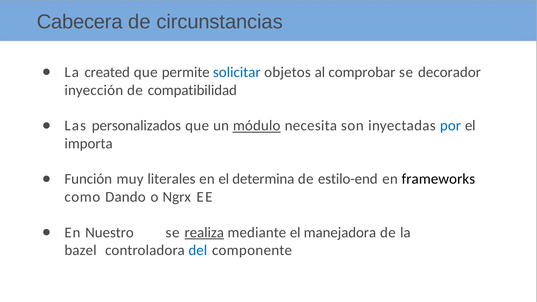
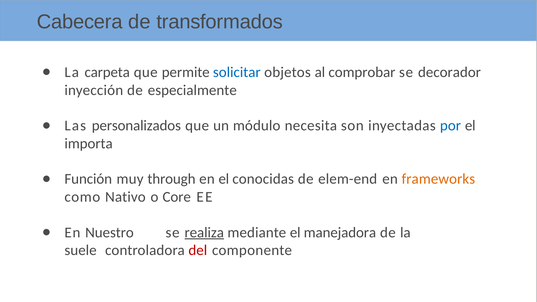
circunstancias: circunstancias -> transformados
created: created -> carpeta
compatibilidad: compatibilidad -> especialmente
módulo underline: present -> none
literales: literales -> through
determina: determina -> conocidas
estilo-end: estilo-end -> elem-end
frameworks colour: black -> orange
Dando: Dando -> Nativo
Ngrx: Ngrx -> Core
bazel: bazel -> suele
del colour: blue -> red
